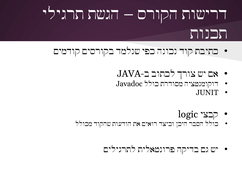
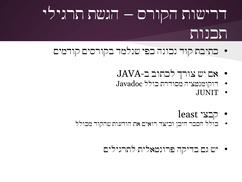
logic: logic -> least
